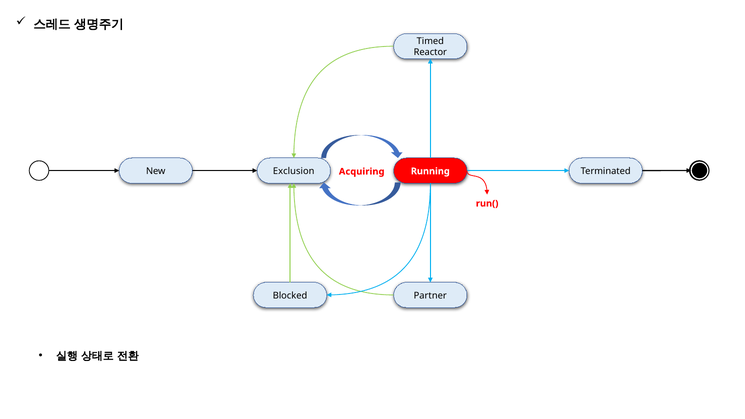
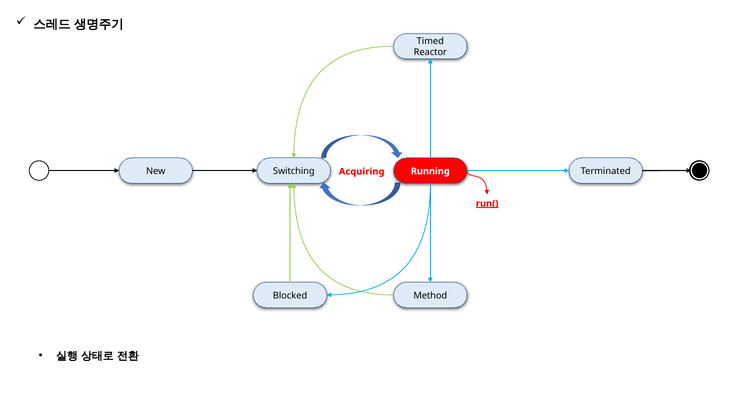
Exclusion: Exclusion -> Switching
run( underline: none -> present
Partner: Partner -> Method
